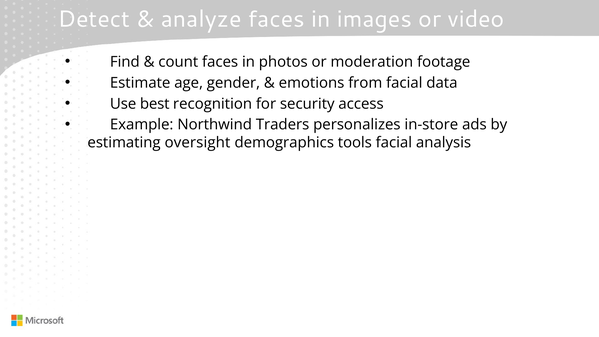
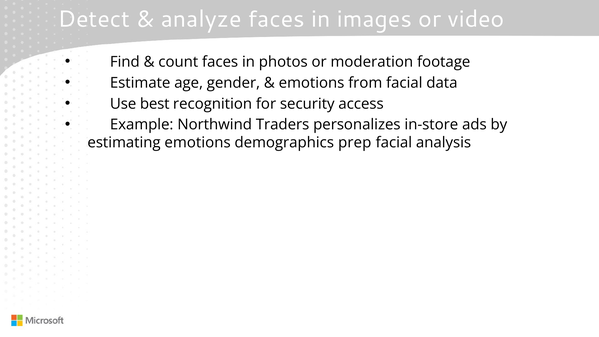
estimating oversight: oversight -> emotions
tools: tools -> prep
